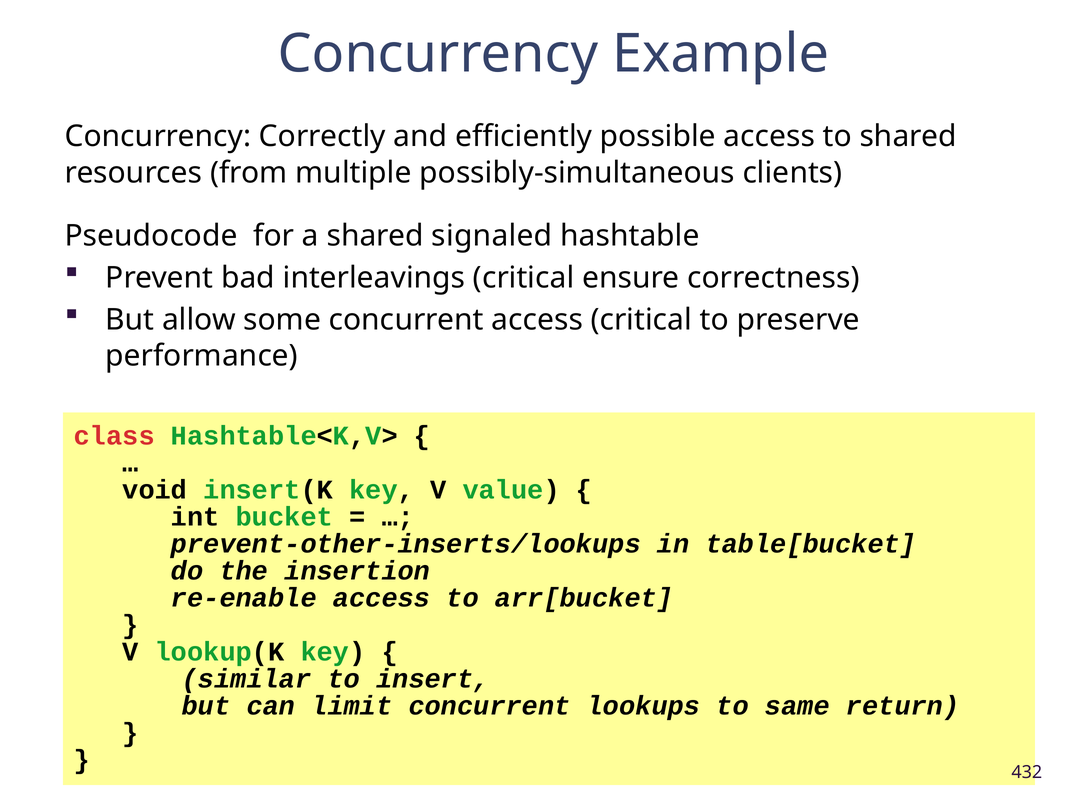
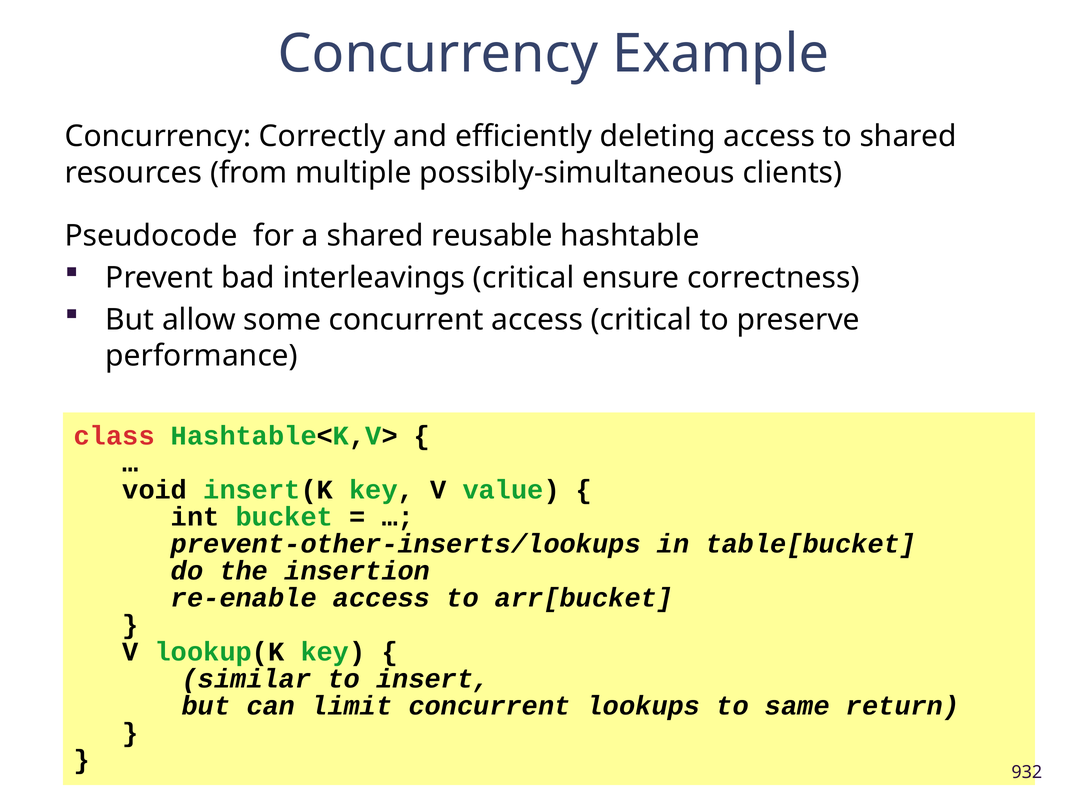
possible: possible -> deleting
signaled: signaled -> reusable
432: 432 -> 932
